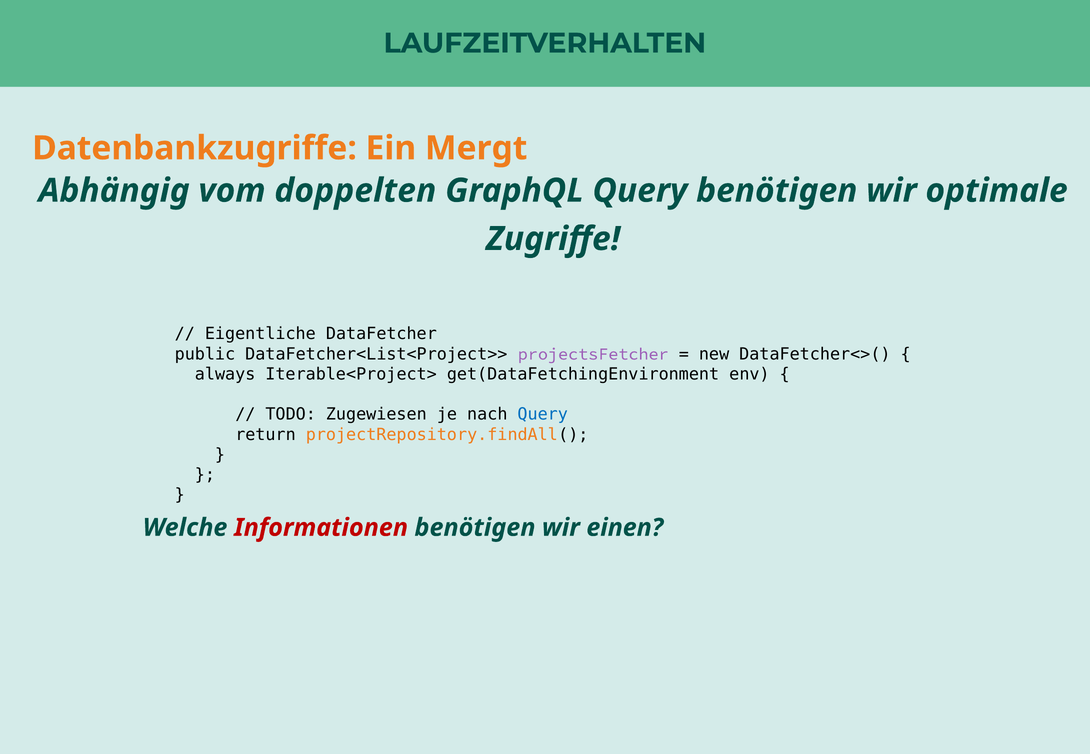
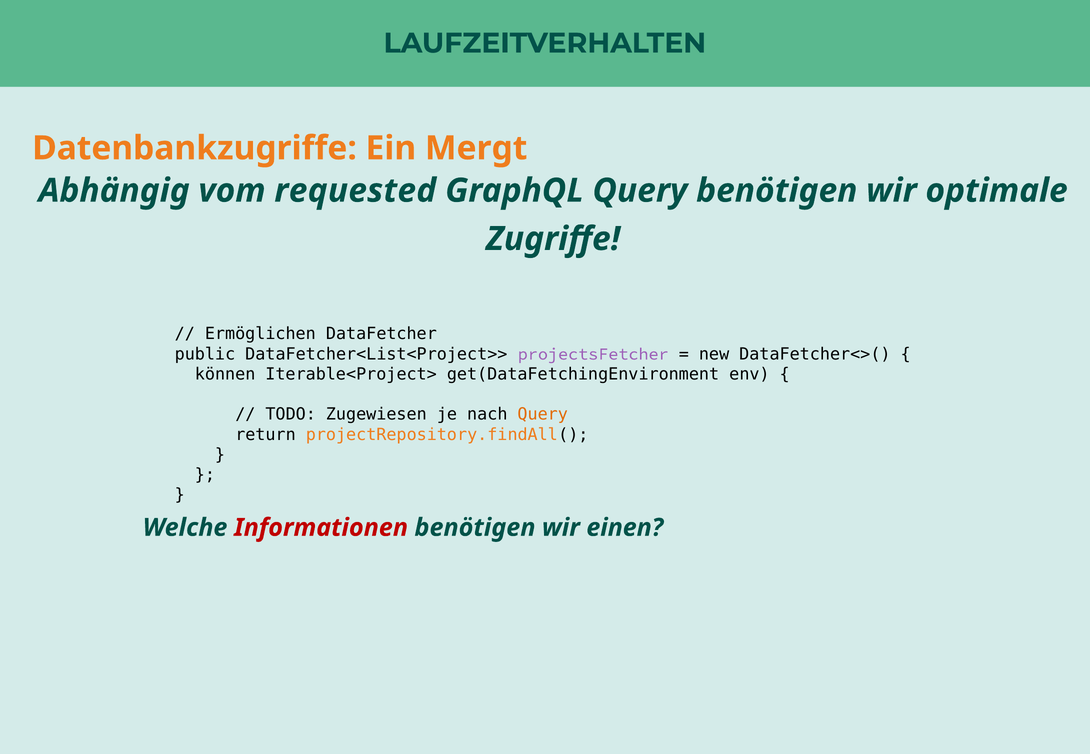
doppelten: doppelten -> requested
Eigentliche: Eigentliche -> Ermöglichen
always: always -> können
Query at (543, 415) colour: blue -> orange
